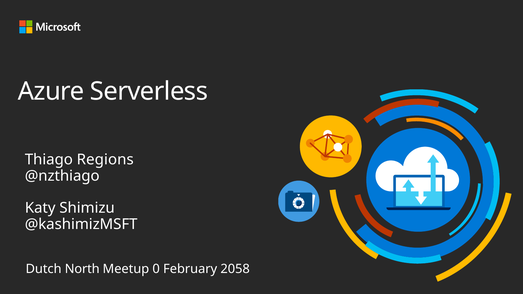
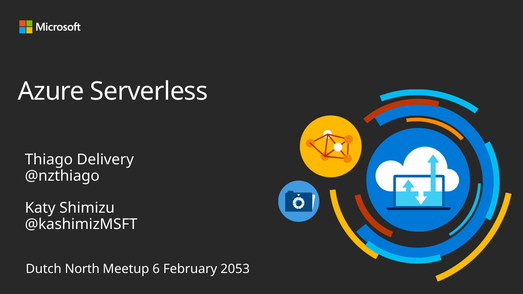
Regions: Regions -> Delivery
0: 0 -> 6
2058: 2058 -> 2053
